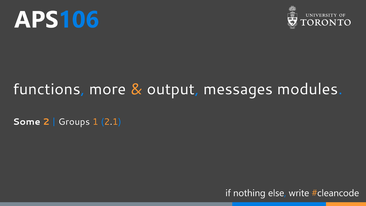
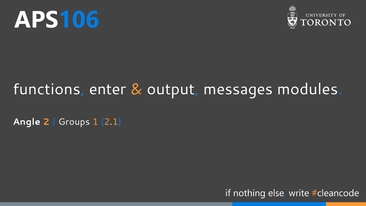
more: more -> enter
Some: Some -> Angle
